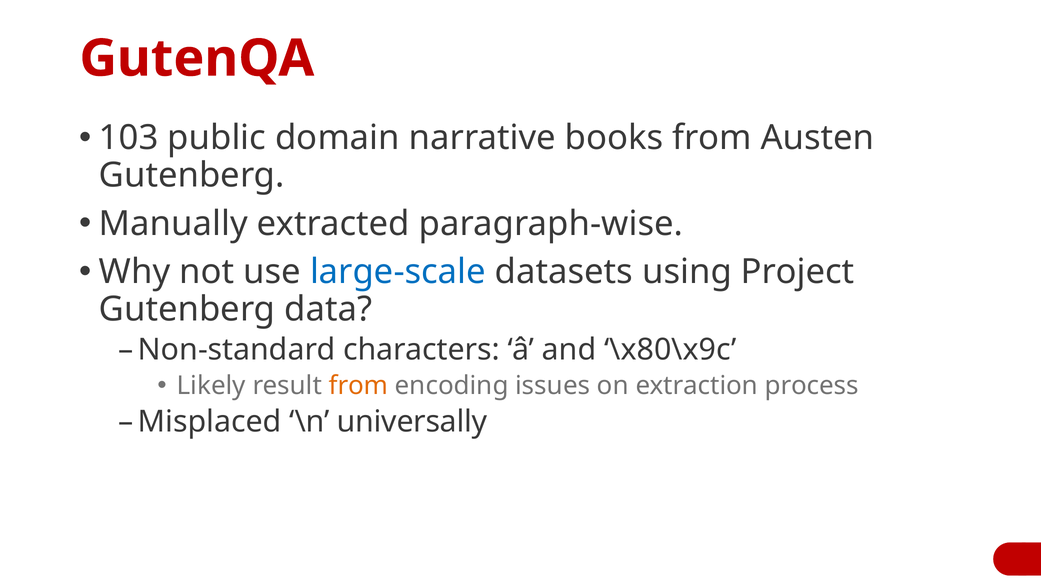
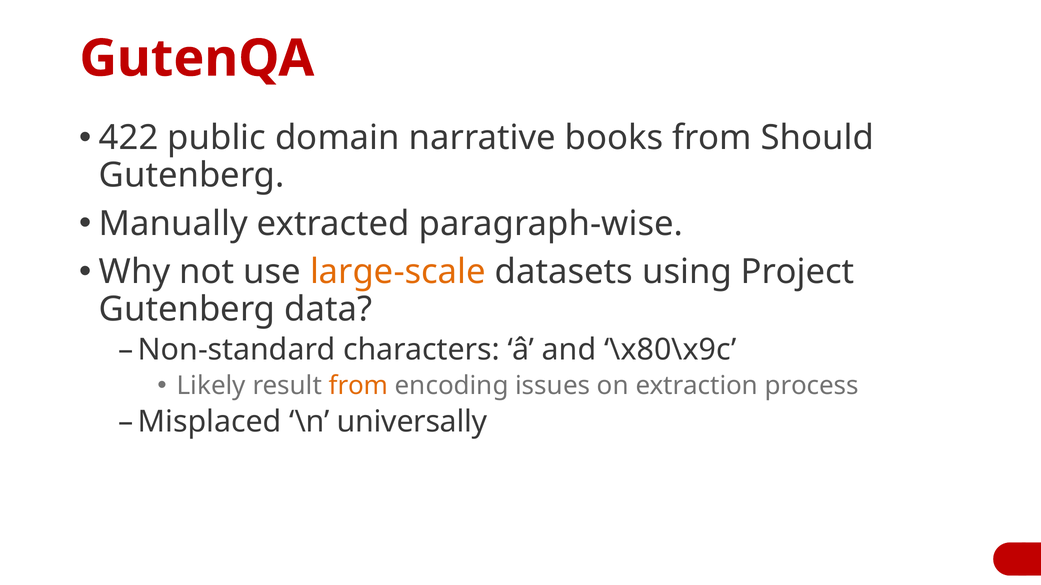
103: 103 -> 422
Austen: Austen -> Should
large-scale colour: blue -> orange
